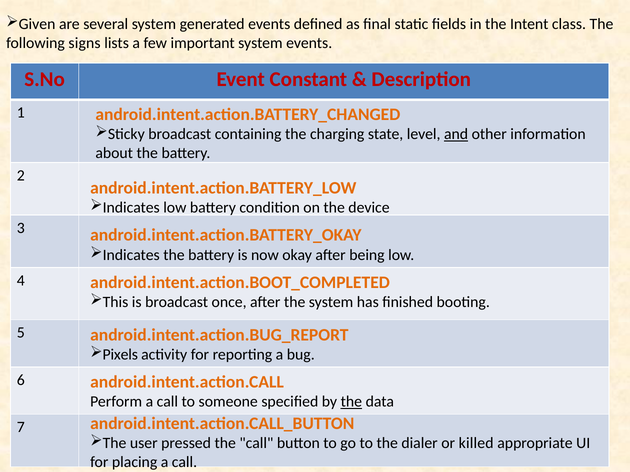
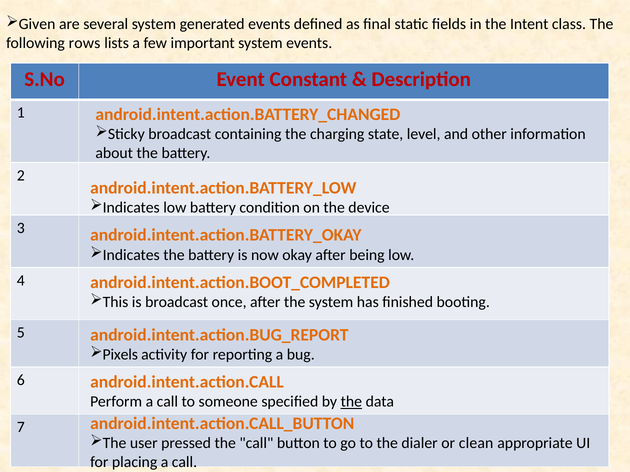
signs: signs -> rows
and underline: present -> none
killed: killed -> clean
